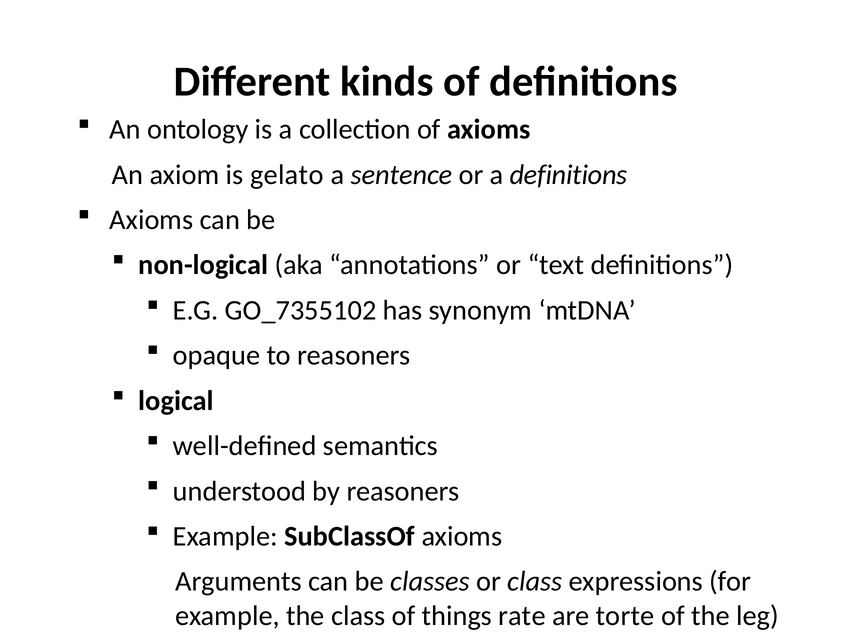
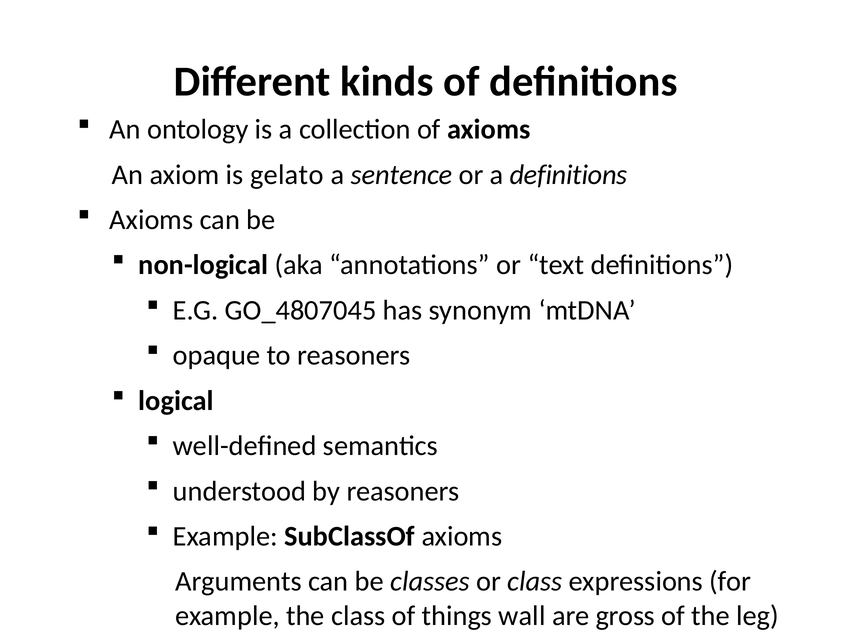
GO_7355102: GO_7355102 -> GO_4807045
rate: rate -> wall
torte: torte -> gross
